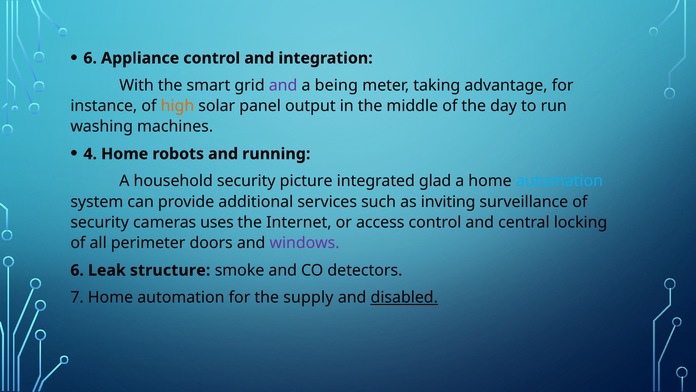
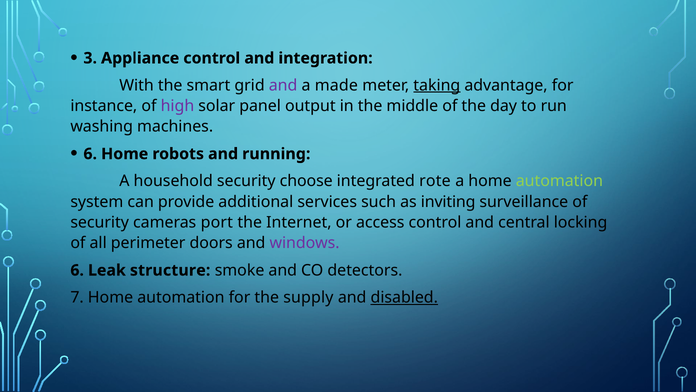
6 at (90, 58): 6 -> 3
being: being -> made
taking underline: none -> present
high colour: orange -> purple
4 at (90, 154): 4 -> 6
picture: picture -> choose
glad: glad -> rote
automation at (559, 181) colour: light blue -> light green
uses: uses -> port
